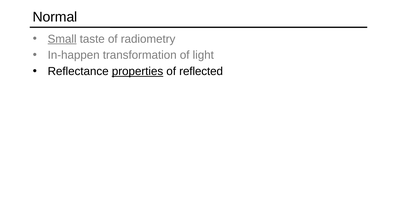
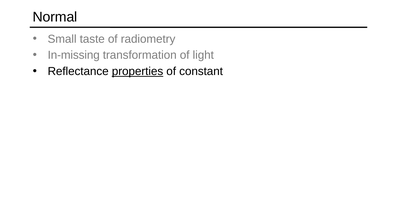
Small underline: present -> none
In-happen: In-happen -> In-missing
reflected: reflected -> constant
